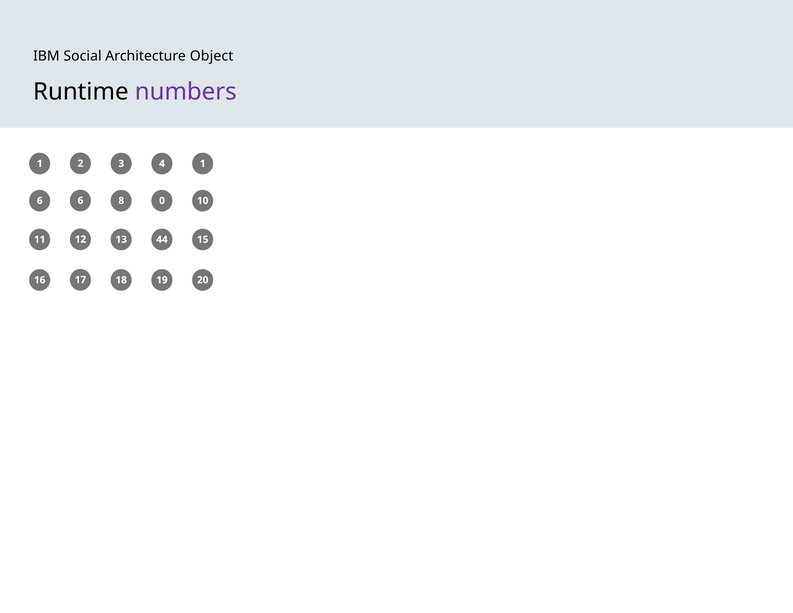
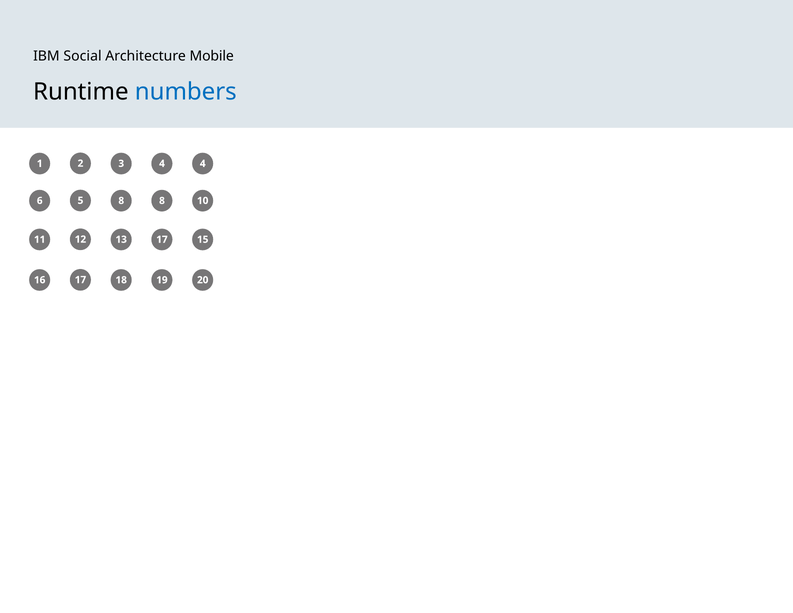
Object: Object -> Mobile
numbers colour: purple -> blue
4 1: 1 -> 4
6 6: 6 -> 5
8 0: 0 -> 8
13 44: 44 -> 17
